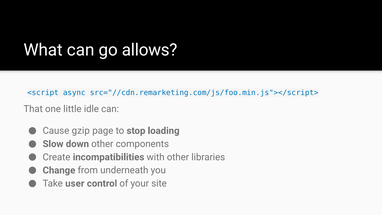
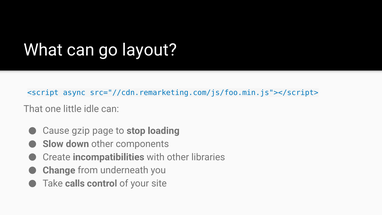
allows: allows -> layout
user: user -> calls
